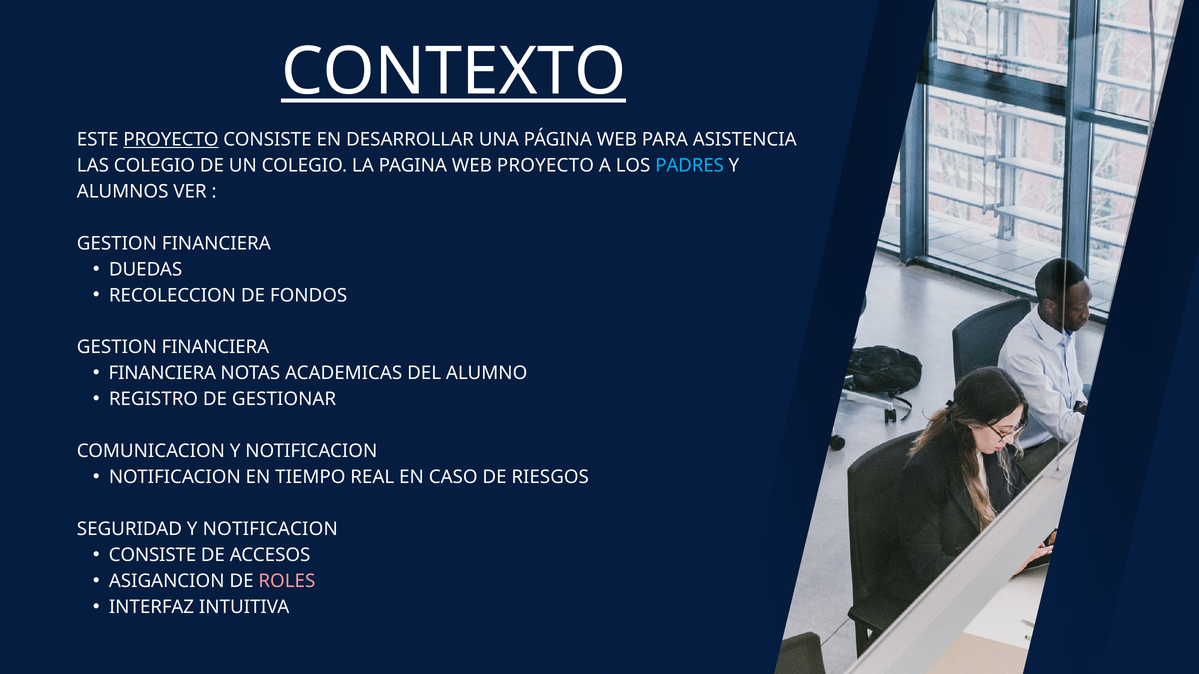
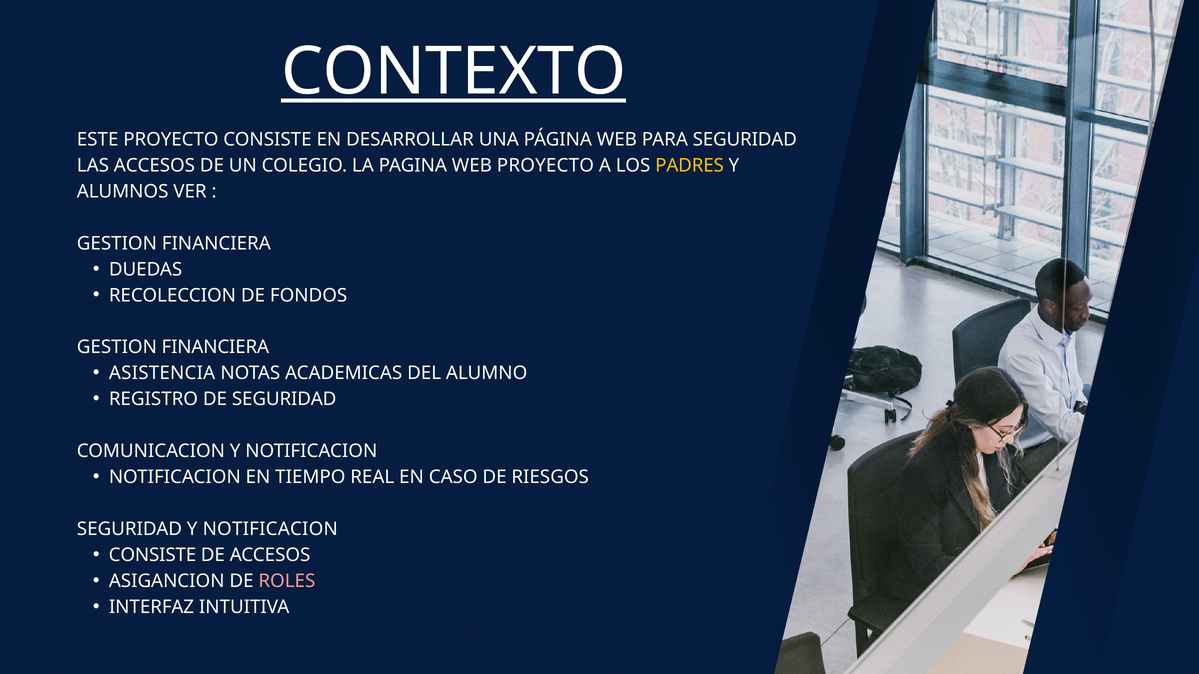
PROYECTO at (171, 140) underline: present -> none
PARA ASISTENCIA: ASISTENCIA -> SEGURIDAD
LAS COLEGIO: COLEGIO -> ACCESOS
PADRES colour: light blue -> yellow
FINANCIERA at (162, 373): FINANCIERA -> ASISTENCIA
DE GESTIONAR: GESTIONAR -> SEGURIDAD
